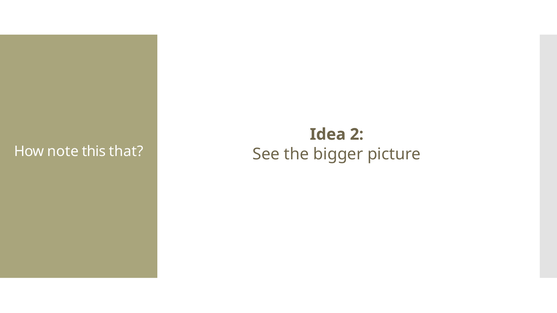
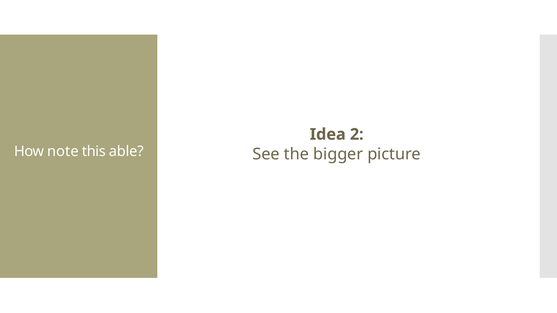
that: that -> able
